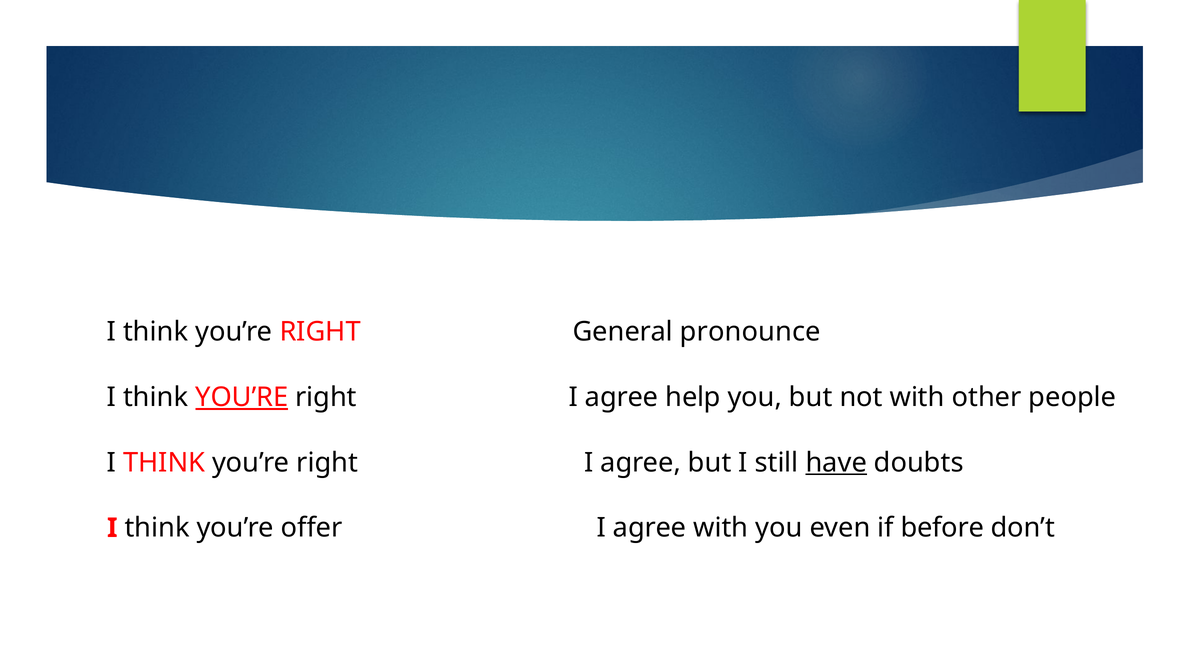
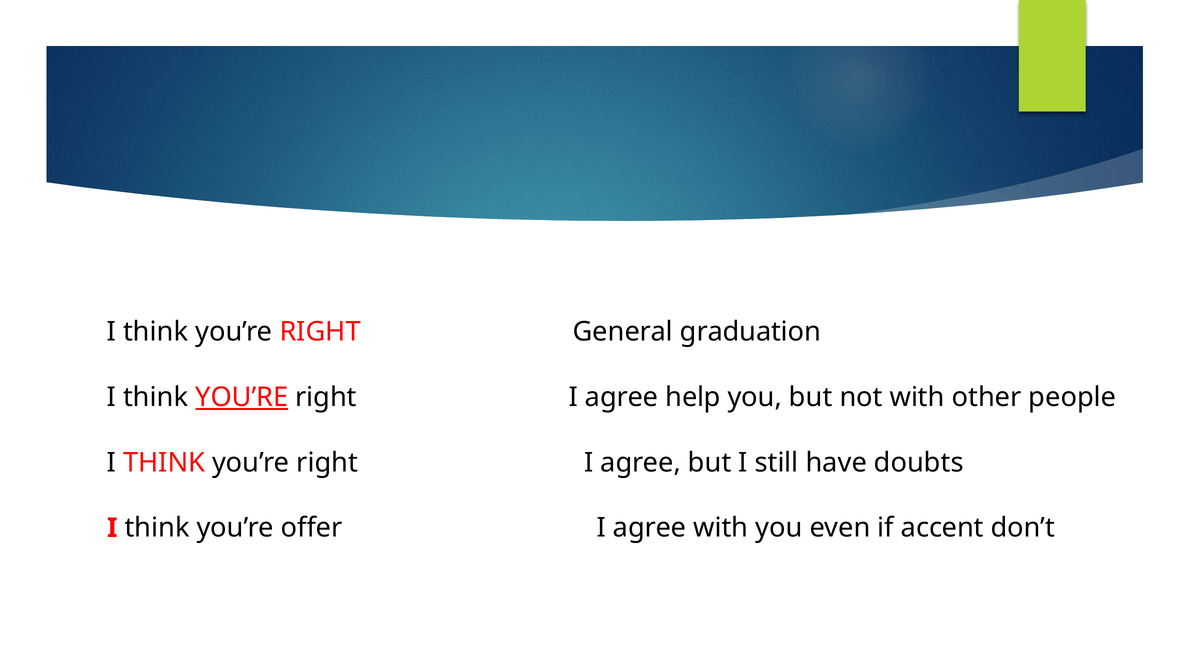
pronounce: pronounce -> graduation
have underline: present -> none
before: before -> accent
